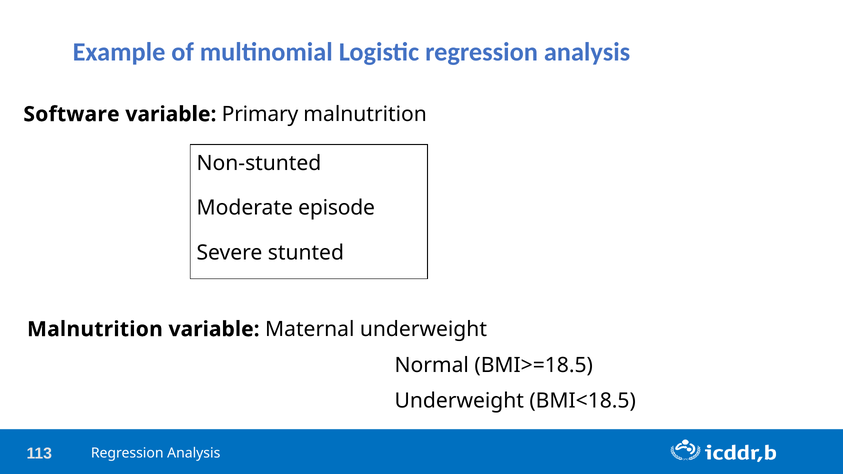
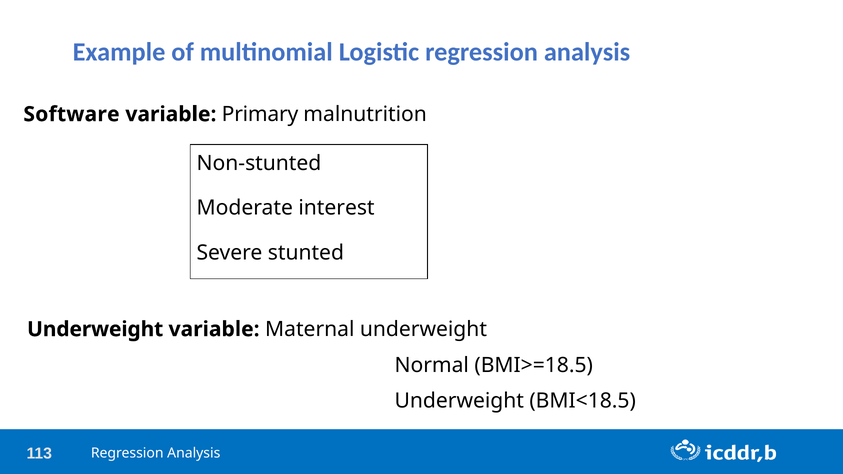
episode: episode -> interest
Malnutrition at (95, 329): Malnutrition -> Underweight
